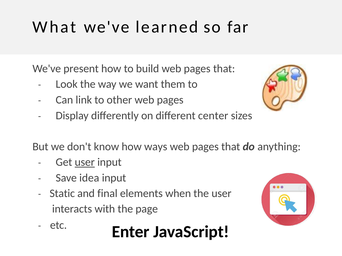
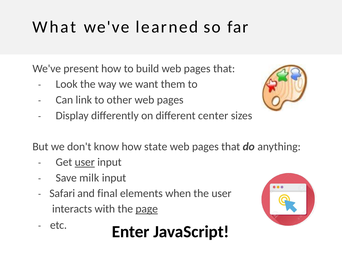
ways: ways -> state
idea: idea -> milk
Static: Static -> Safari
page underline: none -> present
